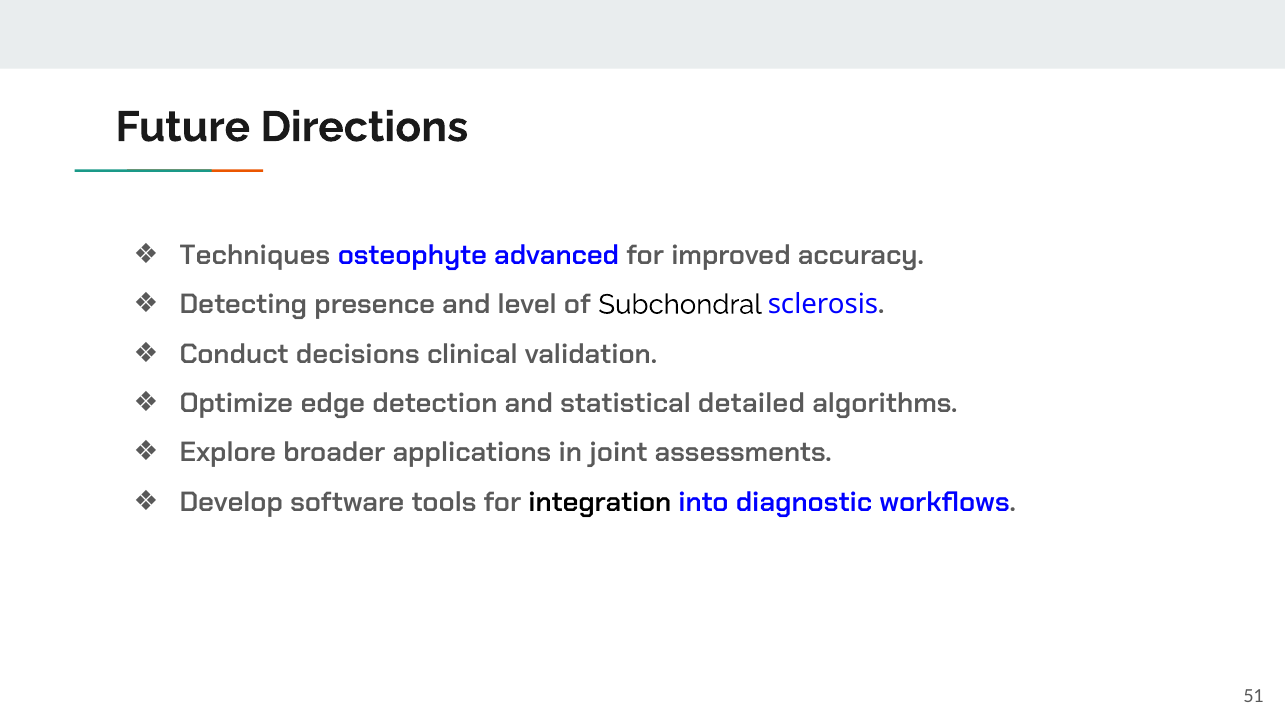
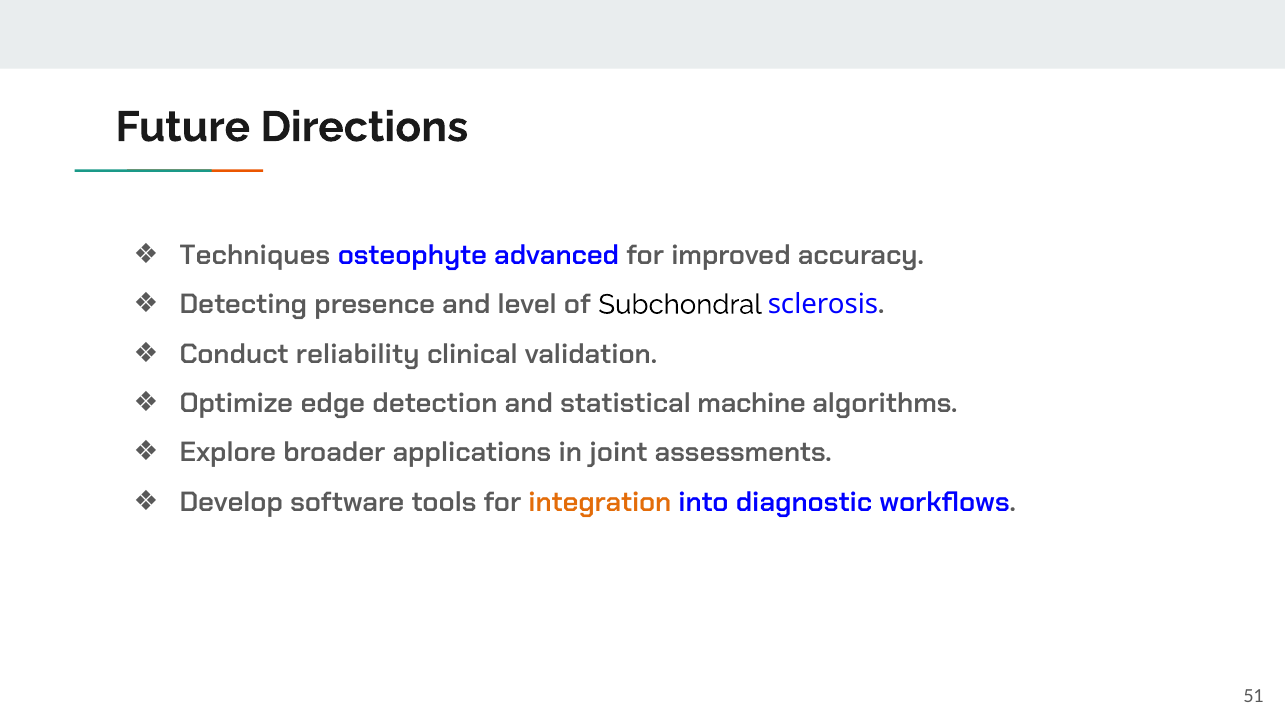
decisions: decisions -> reliability
detailed: detailed -> machine
integration colour: black -> orange
